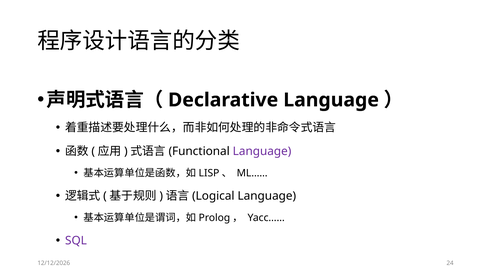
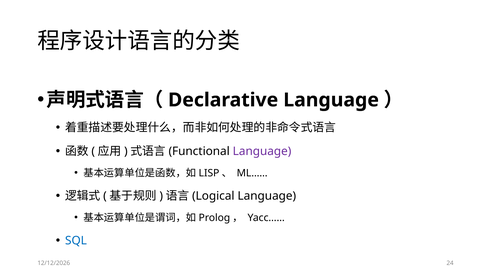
SQL colour: purple -> blue
